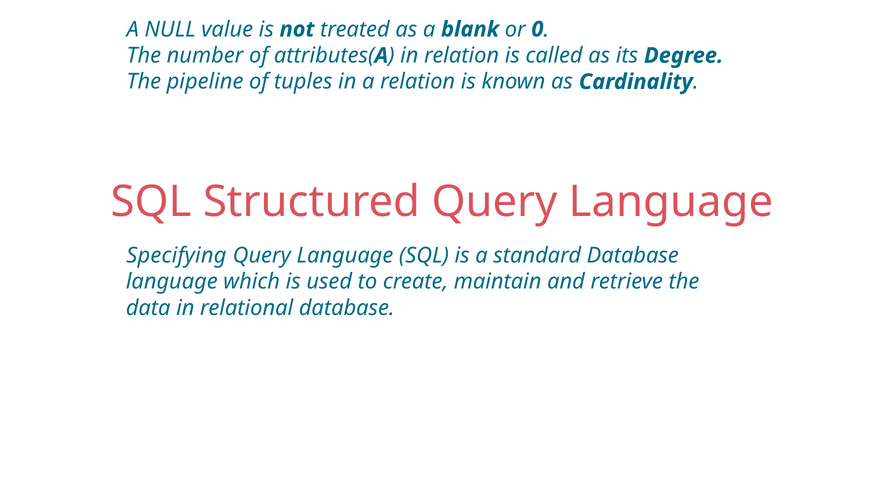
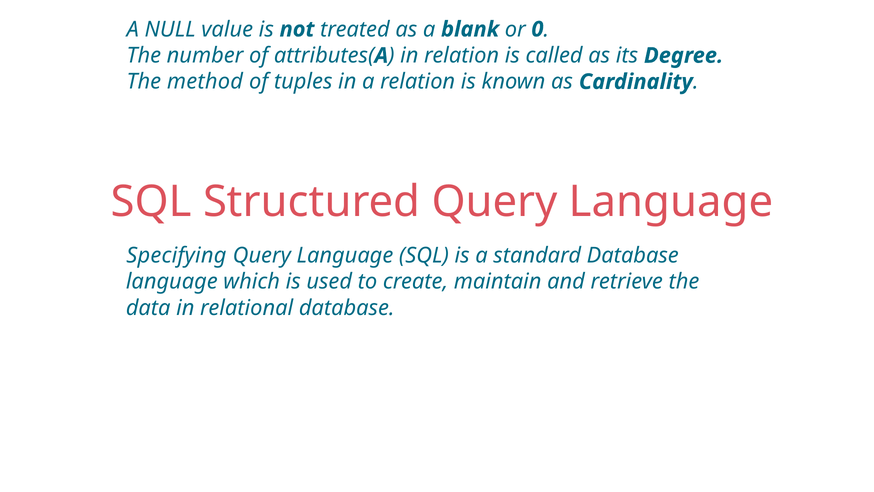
pipeline: pipeline -> method
